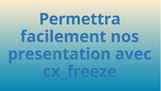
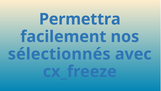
presentation: presentation -> sélectionnés
